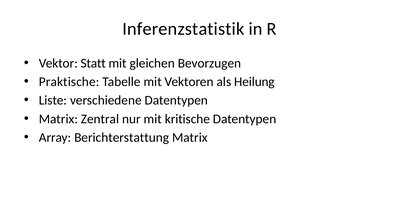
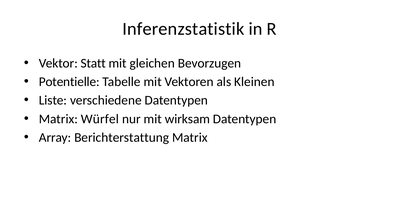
Praktische: Praktische -> Potentielle
Heilung: Heilung -> Kleinen
Zentral: Zentral -> Würfel
kritische: kritische -> wirksam
